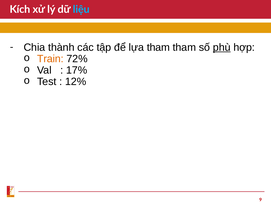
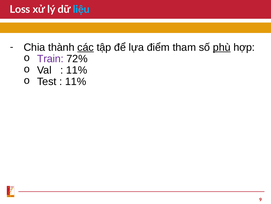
Kích: Kích -> Loss
các underline: none -> present
lựa tham: tham -> điểm
Train colour: orange -> purple
17% at (77, 70): 17% -> 11%
12% at (76, 81): 12% -> 11%
